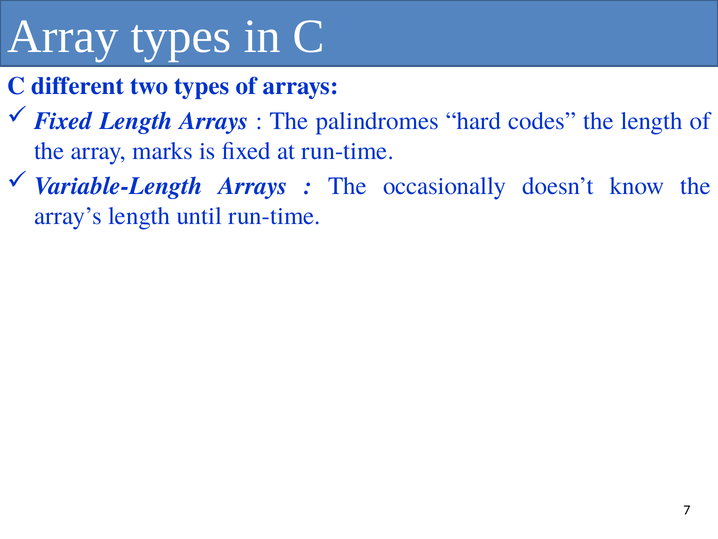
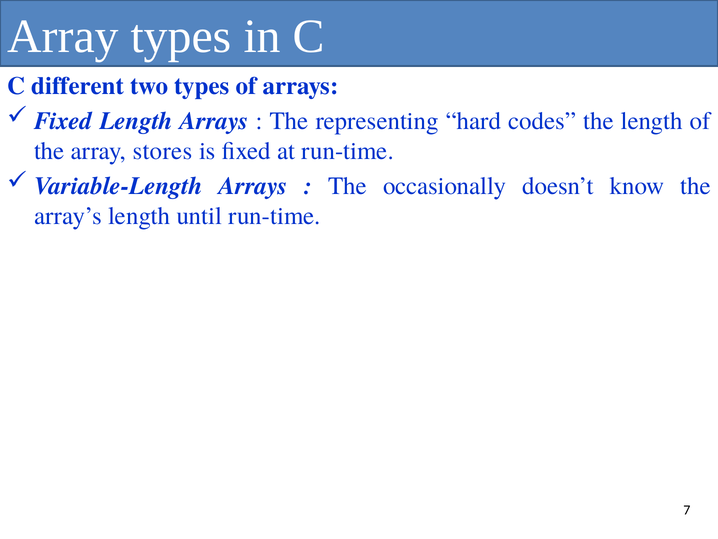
palindromes: palindromes -> representing
marks: marks -> stores
